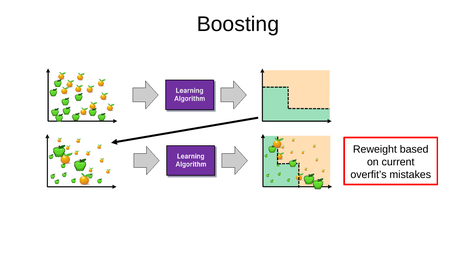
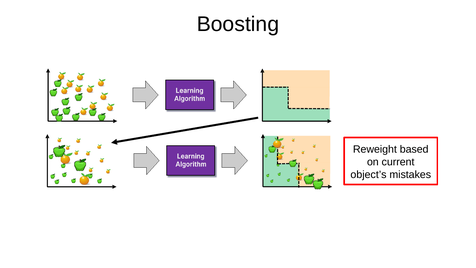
overfit’s: overfit’s -> object’s
